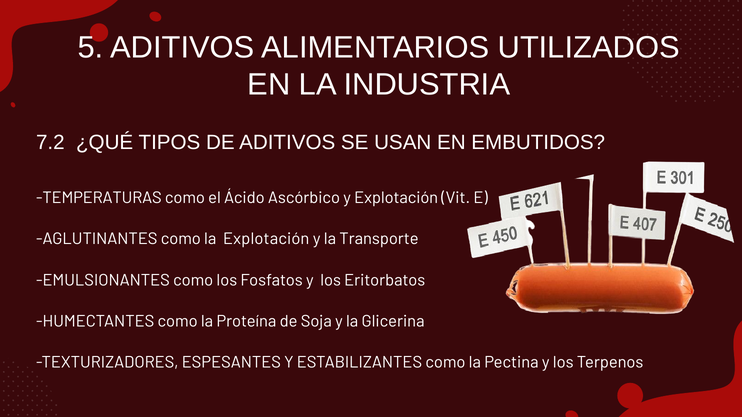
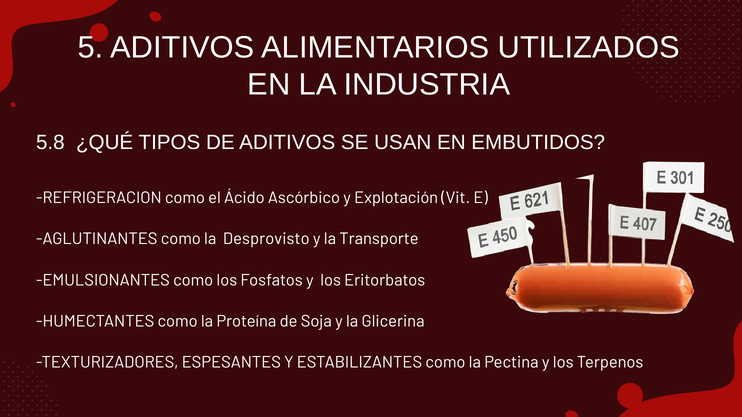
7.2: 7.2 -> 5.8
TEMPERATURAS: TEMPERATURAS -> REFRIGERACION
la Explotación: Explotación -> Desprovisto
